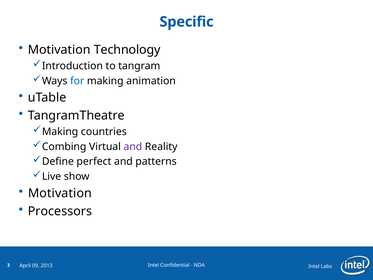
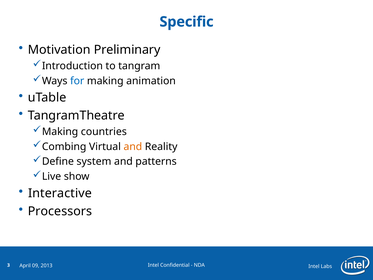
Technology: Technology -> Preliminary
and at (133, 146) colour: purple -> orange
perfect: perfect -> system
Motivation at (60, 193): Motivation -> Interactive
